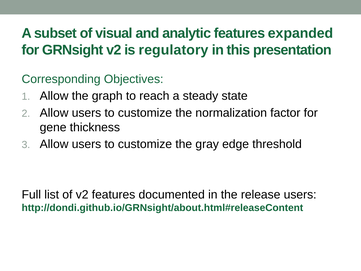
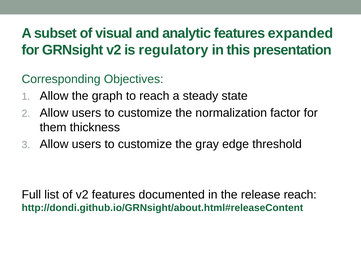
gene: gene -> them
release users: users -> reach
